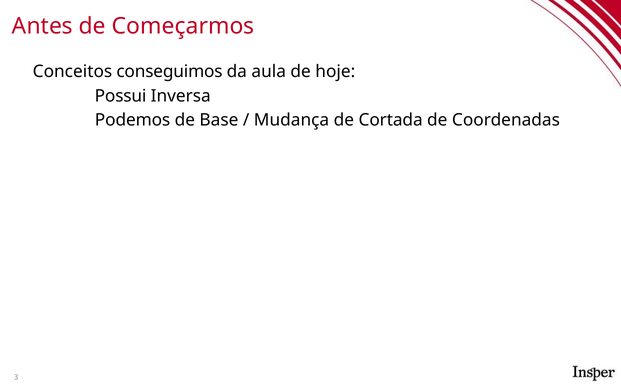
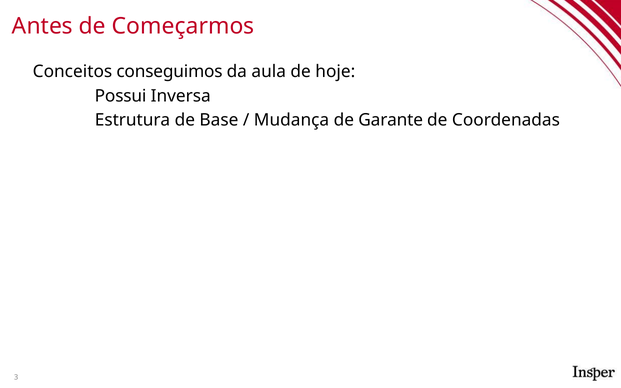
Podemos: Podemos -> Estrutura
Cortada: Cortada -> Garante
